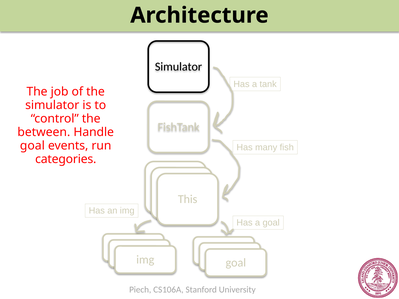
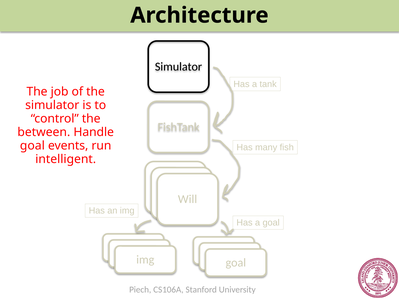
categories: categories -> intelligent
This: This -> Will
